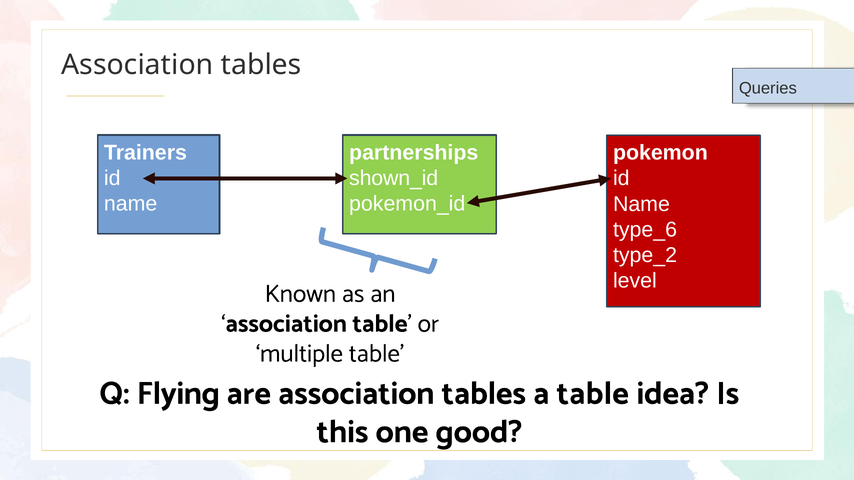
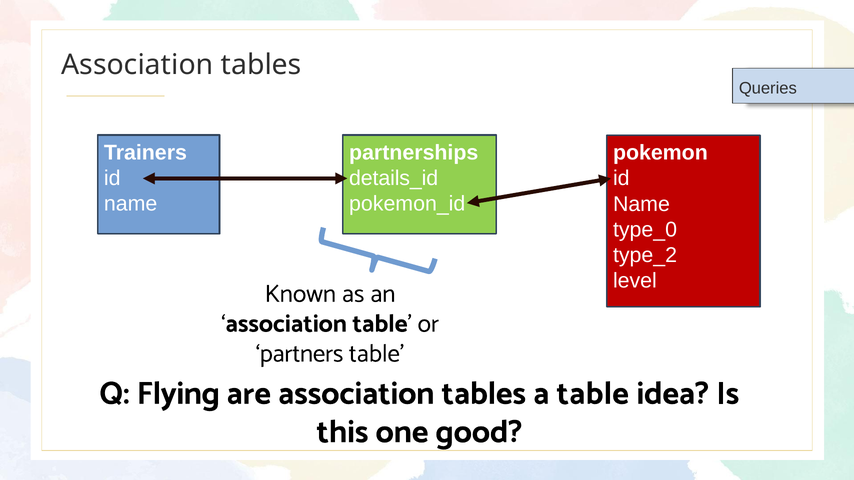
shown_id: shown_id -> details_id
type_6: type_6 -> type_0
multiple: multiple -> partners
